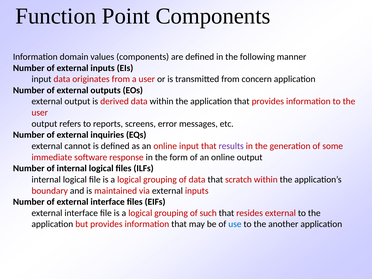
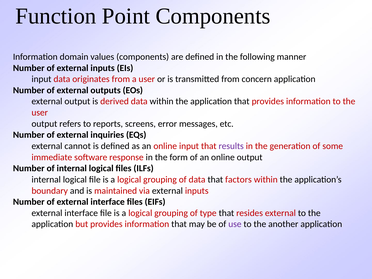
scratch: scratch -> factors
such: such -> type
use colour: blue -> purple
